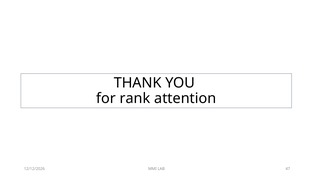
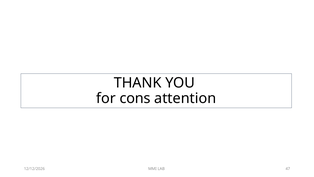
rank: rank -> cons
